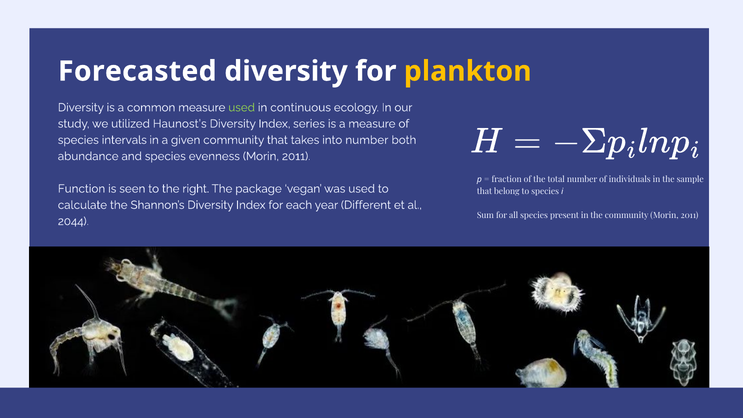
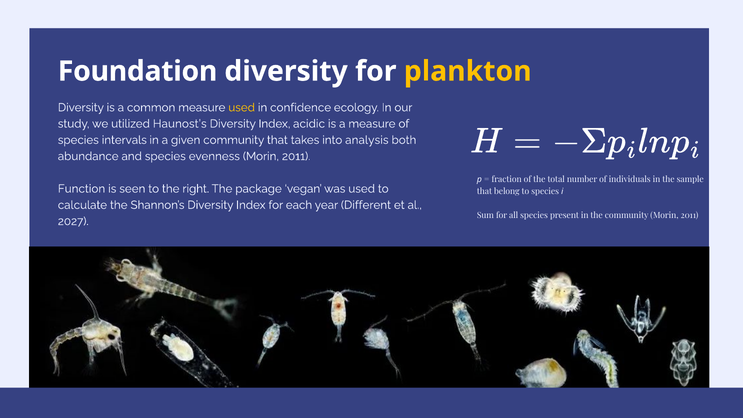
Forecasted: Forecasted -> Foundation
used at (242, 107) colour: light green -> yellow
continuous: continuous -> confidence
series: series -> acidic
into number: number -> analysis
2044: 2044 -> 2027
